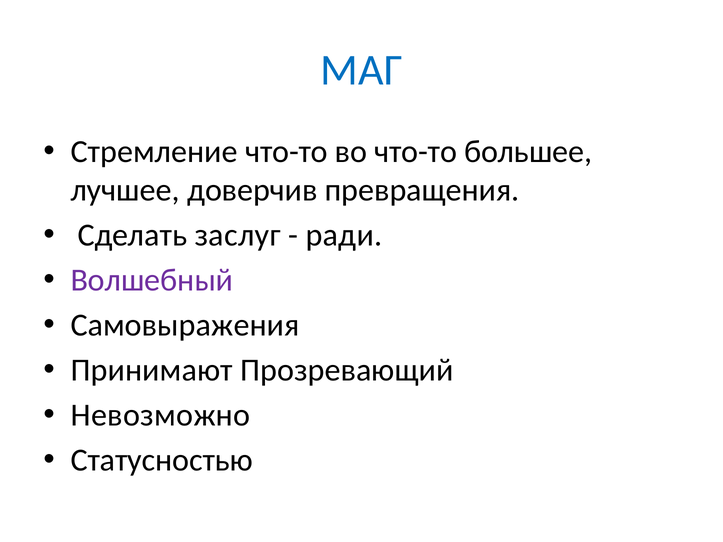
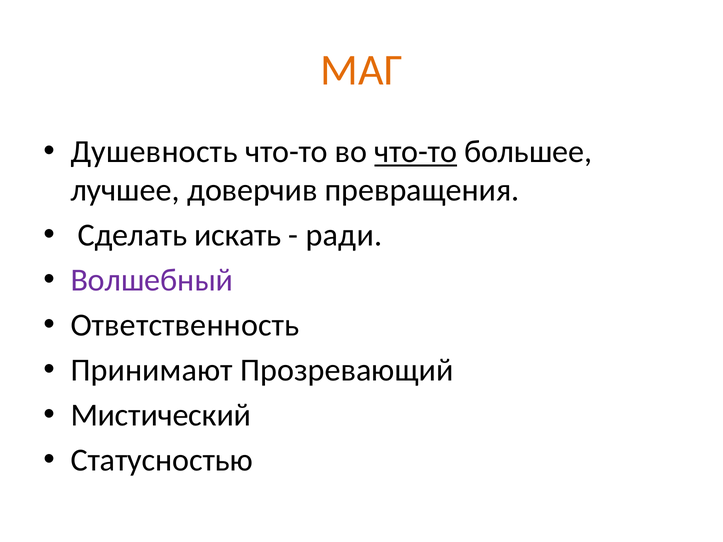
МАГ colour: blue -> orange
Стремление: Стремление -> Душевность
что-то at (416, 152) underline: none -> present
заслуг: заслуг -> искать
Самовыражения: Самовыражения -> Ответственность
Невозможно: Невозможно -> Мистический
